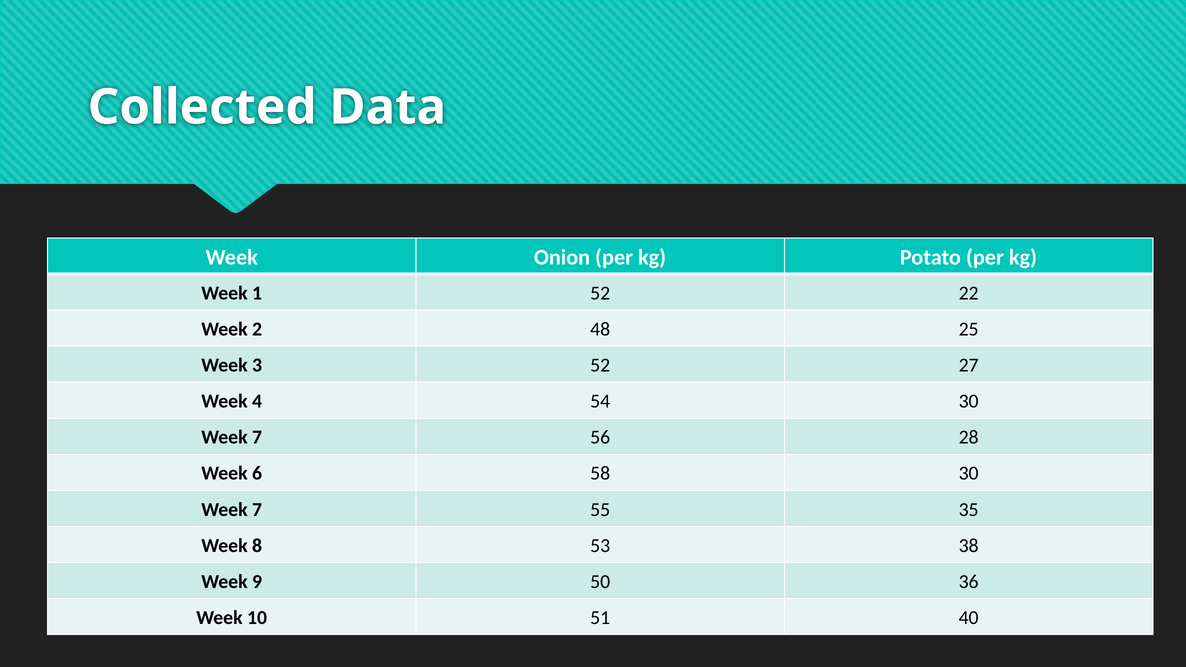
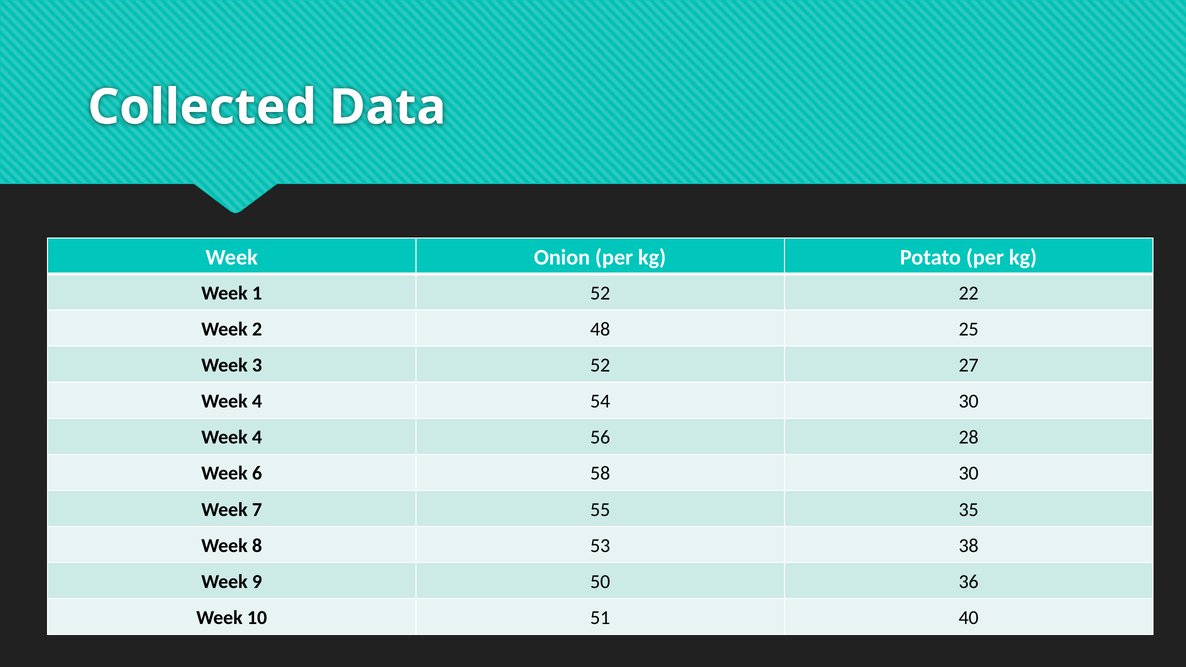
7 at (257, 437): 7 -> 4
